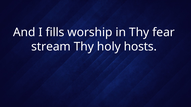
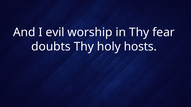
fills: fills -> evil
stream: stream -> doubts
